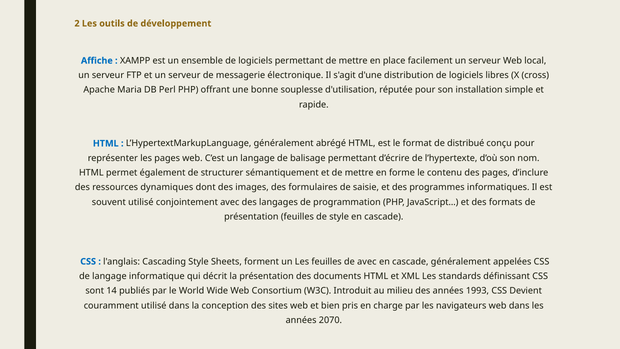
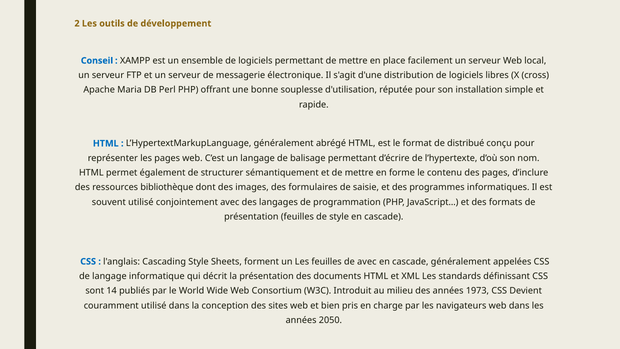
Affiche: Affiche -> Conseil
dynamiques: dynamiques -> bibliothèque
1993: 1993 -> 1973
2070: 2070 -> 2050
